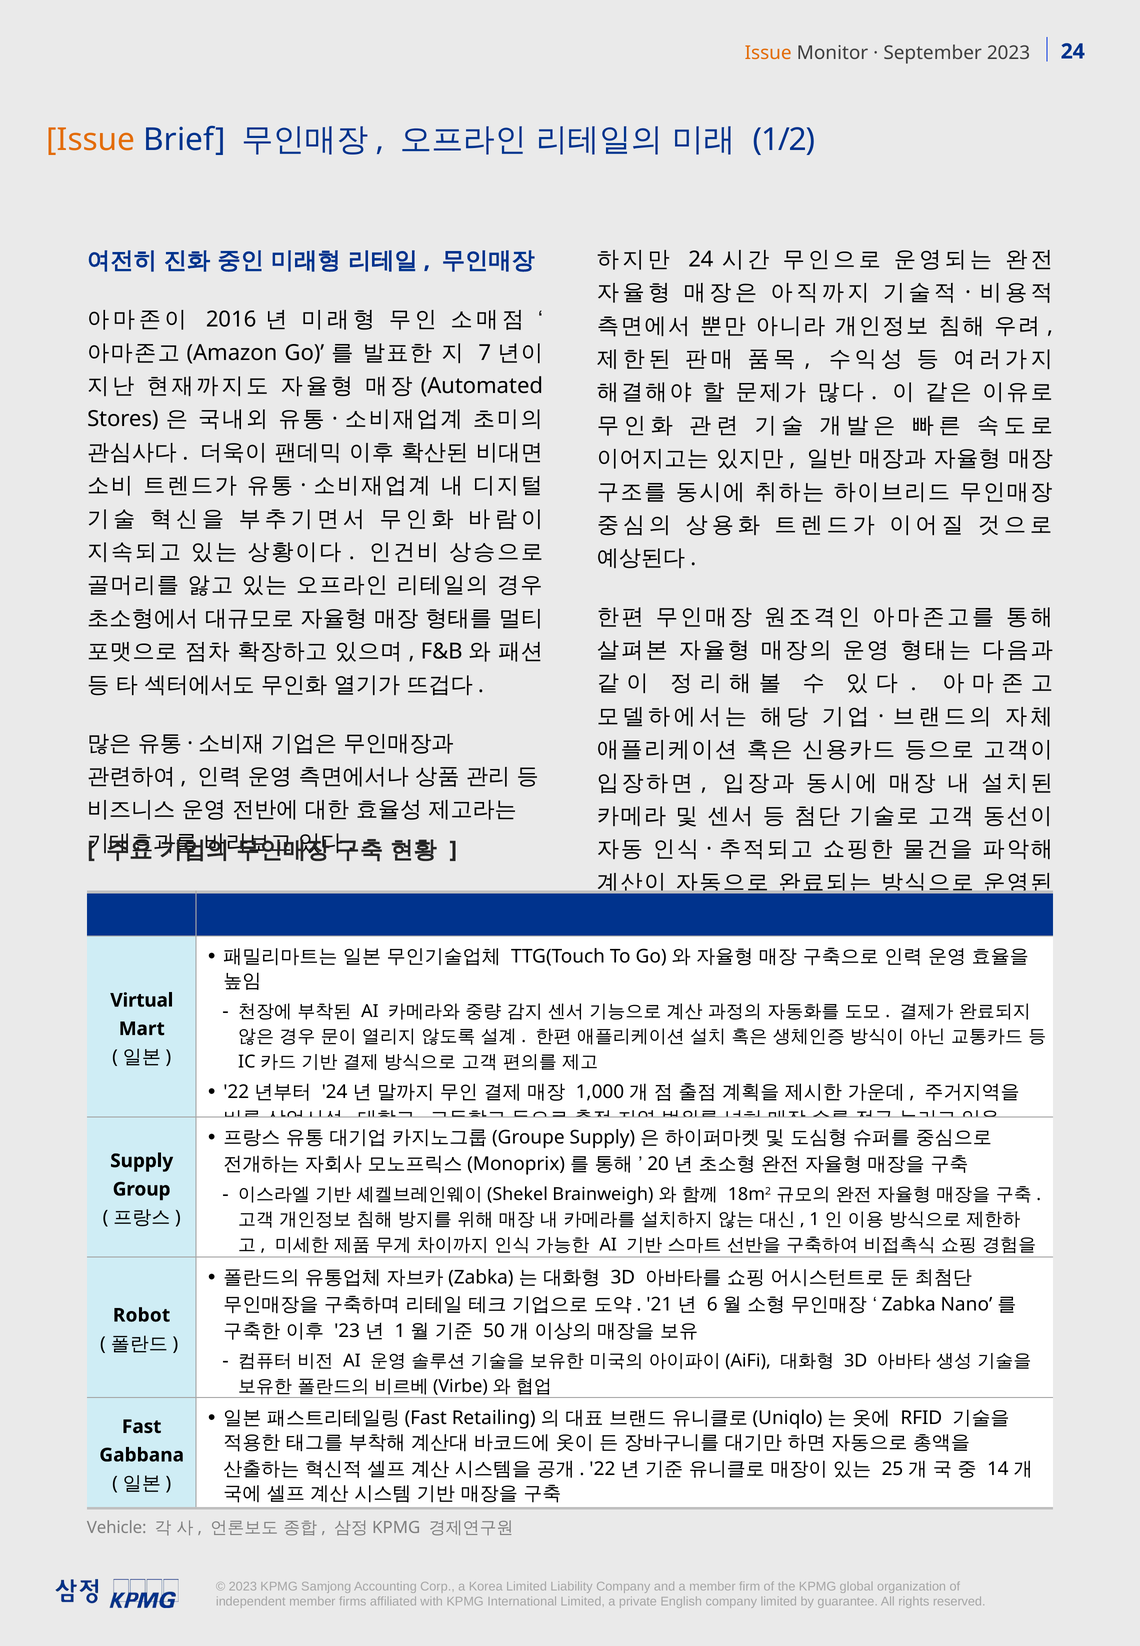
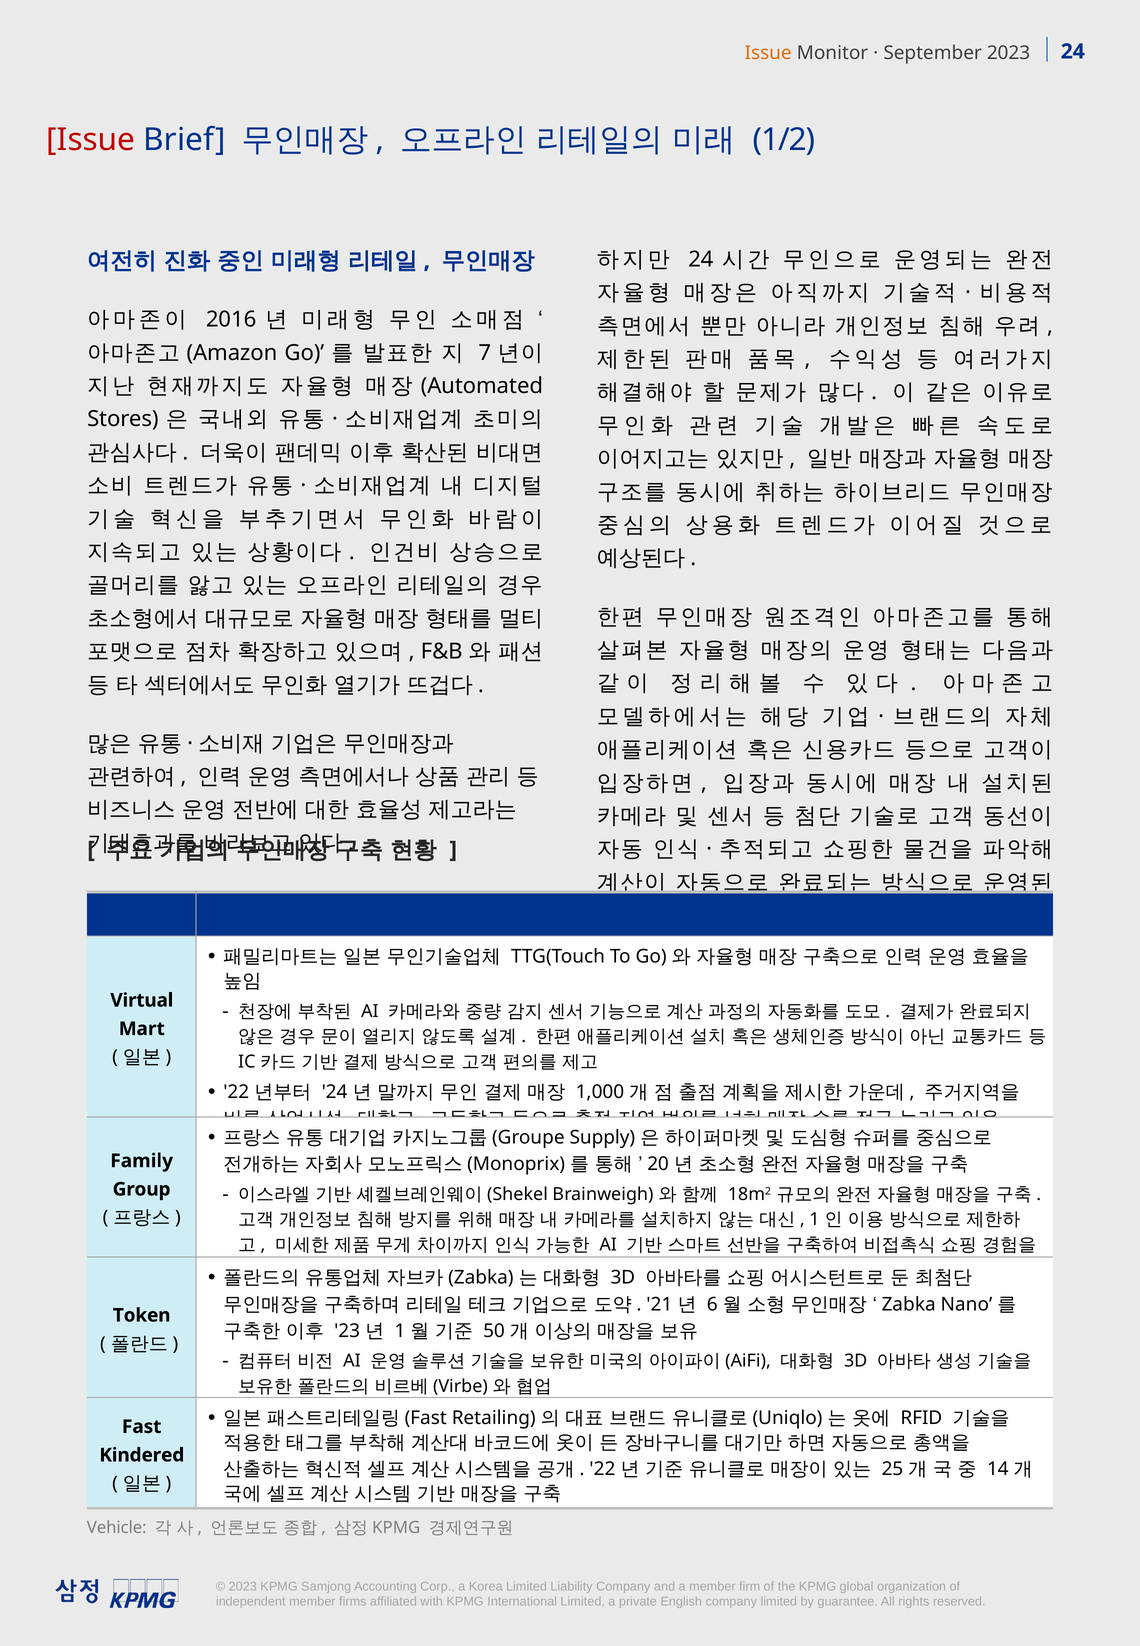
Issue at (91, 140) colour: orange -> red
Supply at (142, 1161): Supply -> Family
Robot: Robot -> Token
Gabbana: Gabbana -> Kindered
